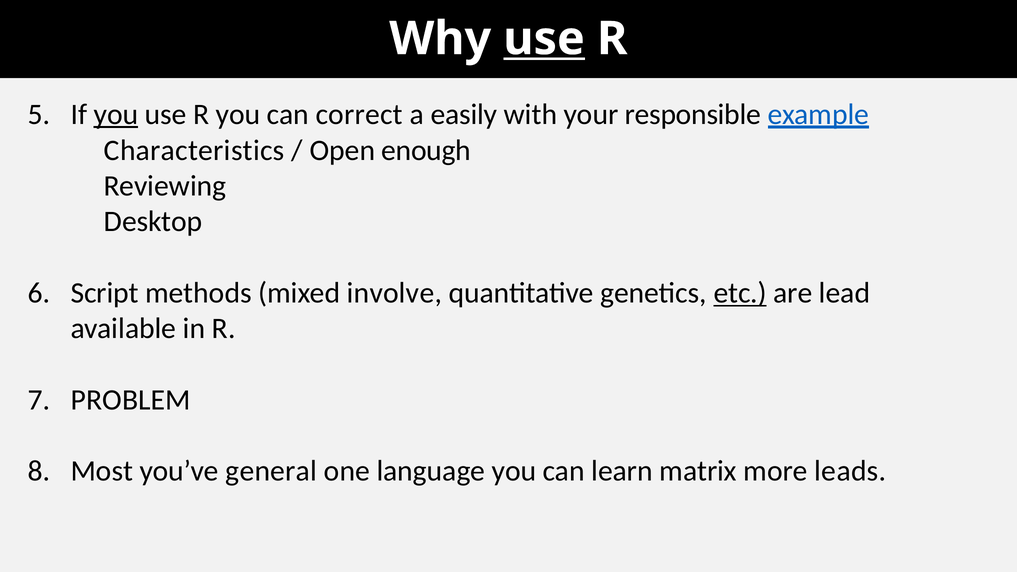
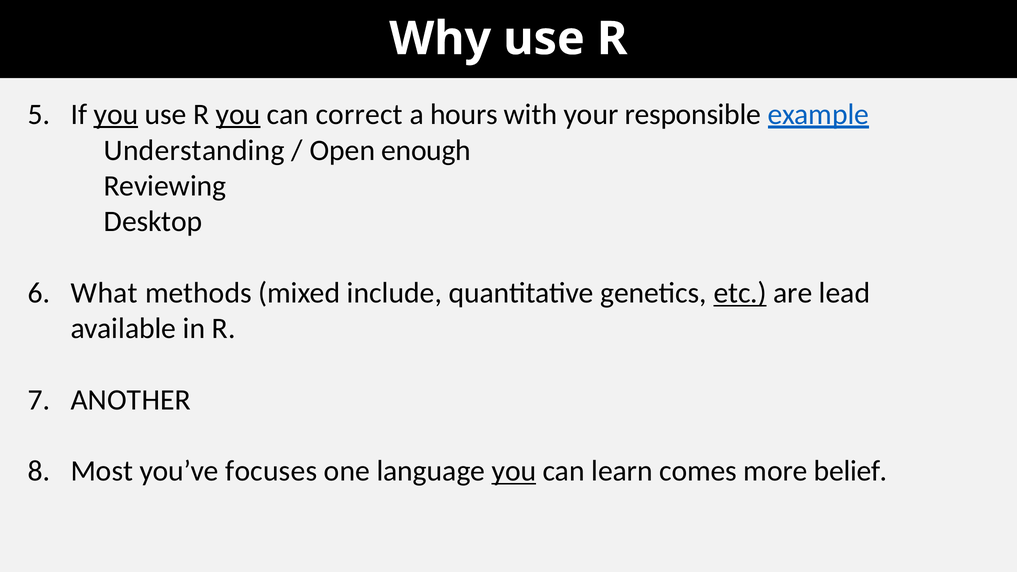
use at (544, 39) underline: present -> none
you at (238, 114) underline: none -> present
easily: easily -> hours
Characteristics: Characteristics -> Understanding
Script: Script -> What
involve: involve -> include
PROBLEM: PROBLEM -> ANOTHER
general: general -> focuses
you at (514, 471) underline: none -> present
matrix: matrix -> comes
leads: leads -> belief
